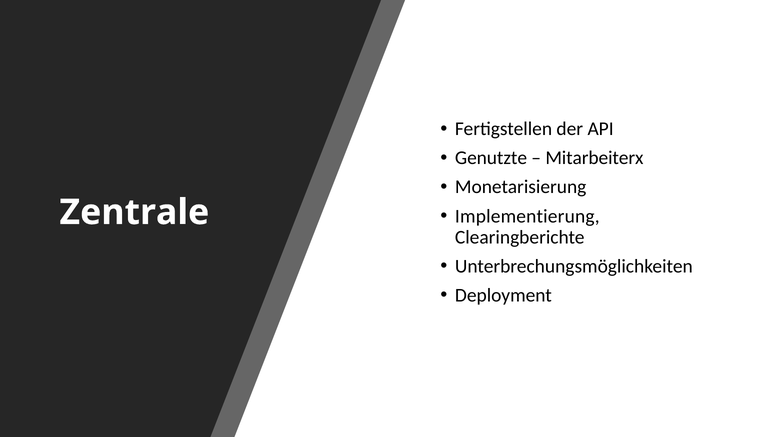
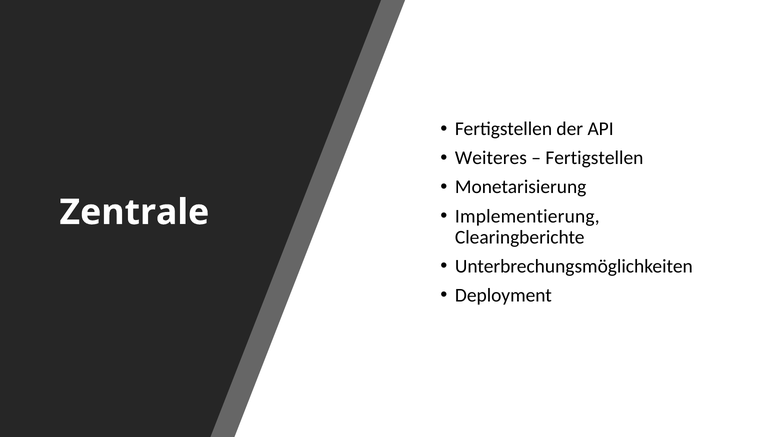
Genutzte: Genutzte -> Weiteres
Mitarbeiterx at (594, 158): Mitarbeiterx -> Fertigstellen
